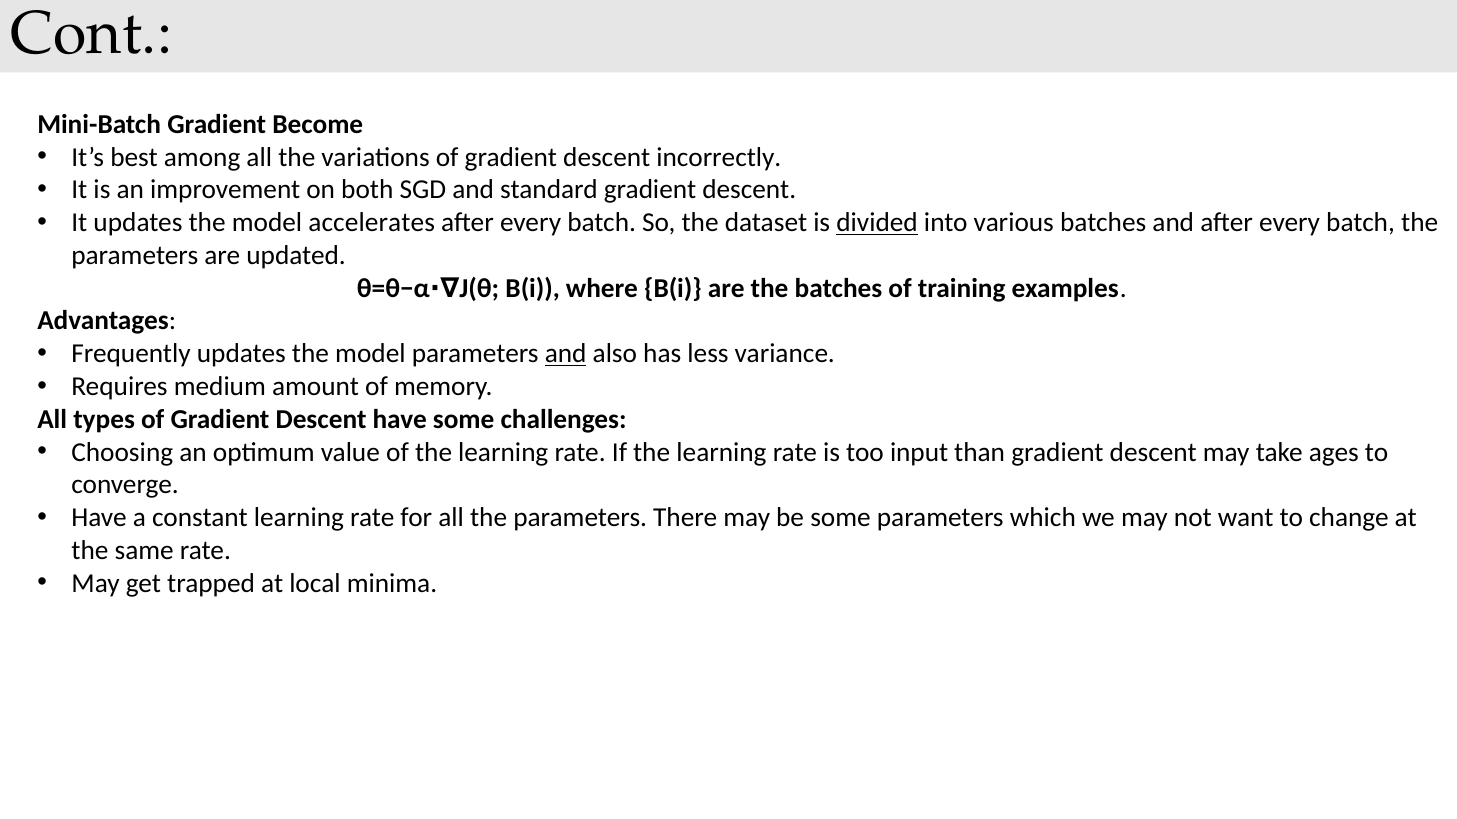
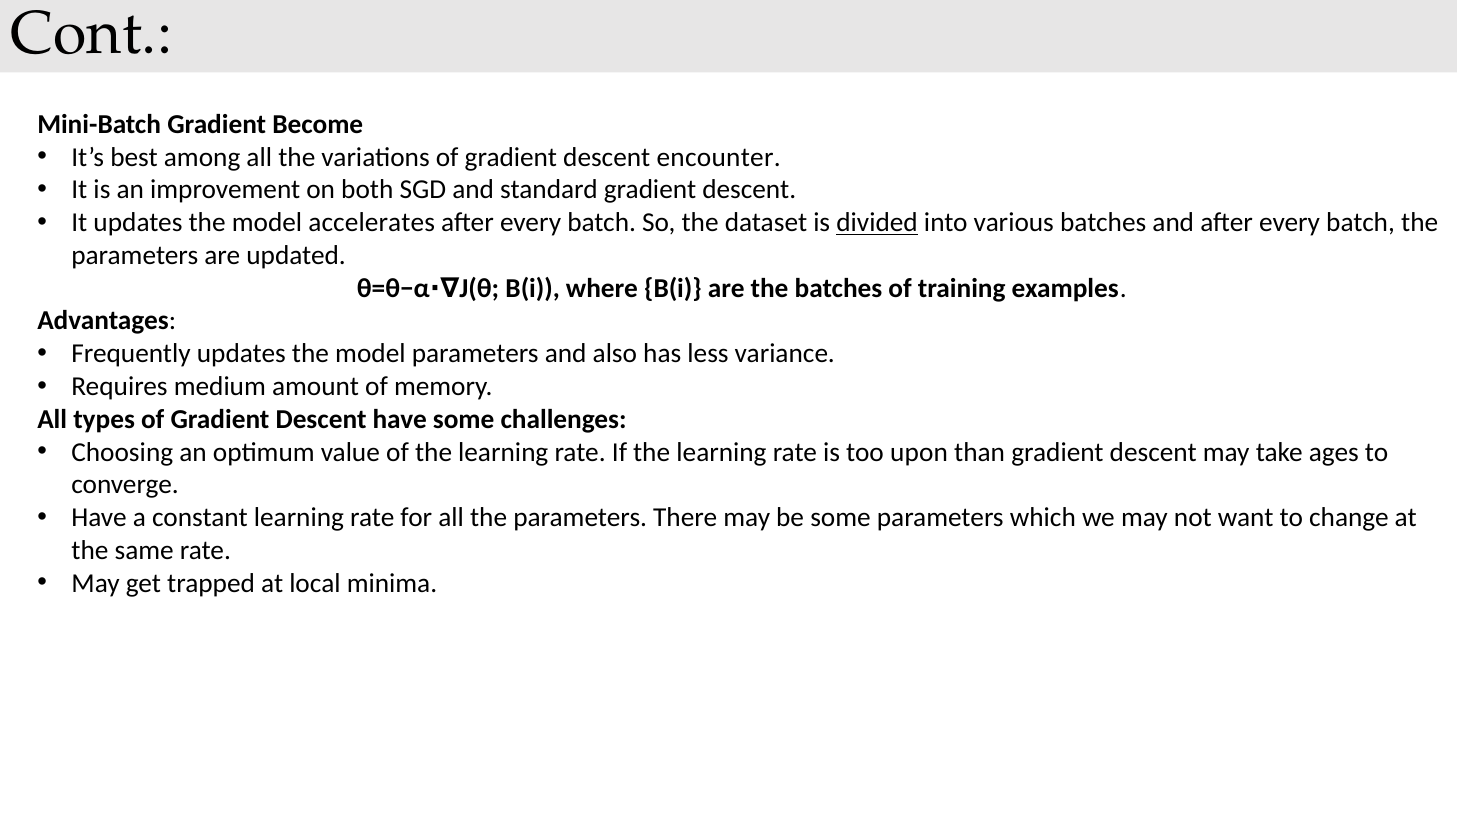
incorrectly: incorrectly -> encounter
and at (566, 354) underline: present -> none
input: input -> upon
